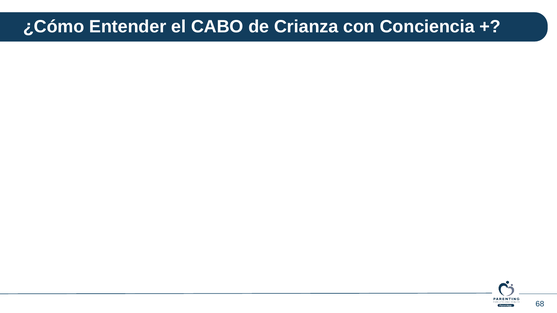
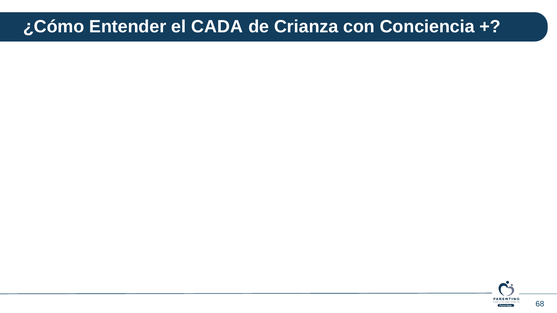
CABO: CABO -> CADA
